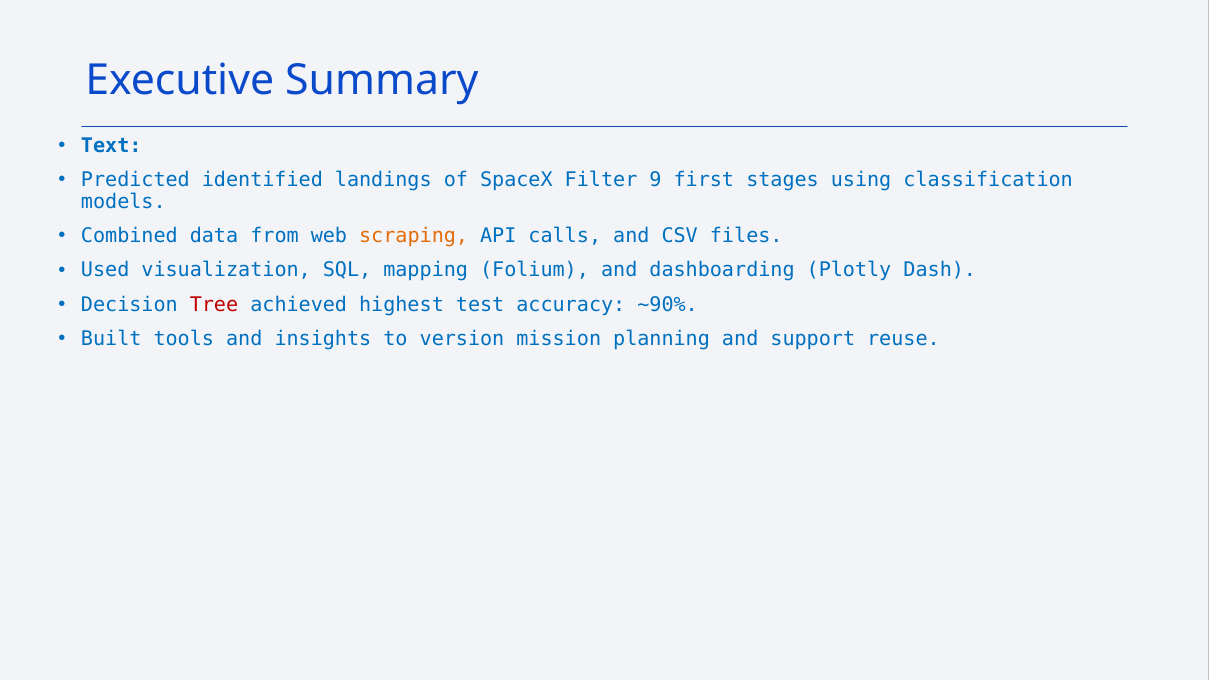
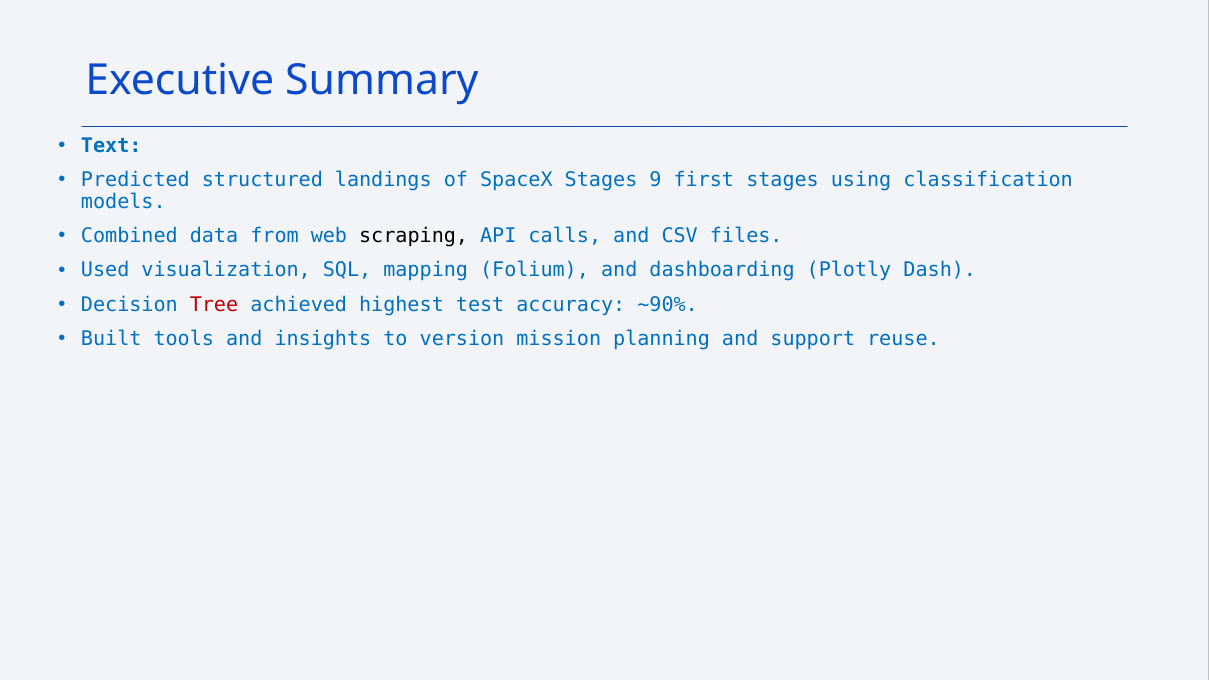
identified: identified -> structured
SpaceX Filter: Filter -> Stages
scraping colour: orange -> black
